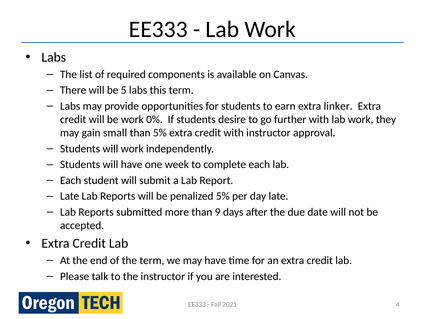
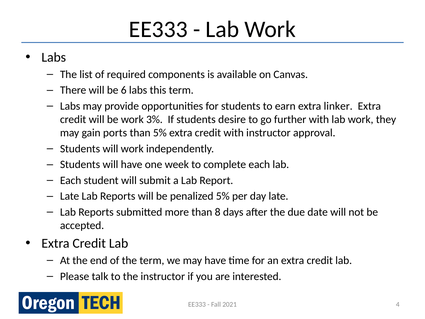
5: 5 -> 6
0%: 0% -> 3%
small: small -> ports
9: 9 -> 8
